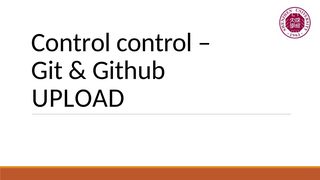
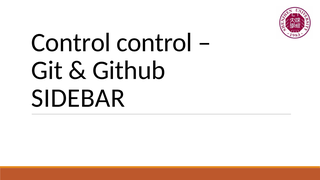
UPLOAD: UPLOAD -> SIDEBAR
